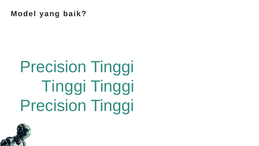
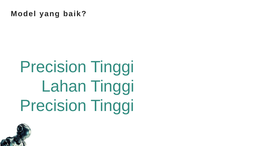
Tinggi at (64, 86): Tinggi -> Lahan
